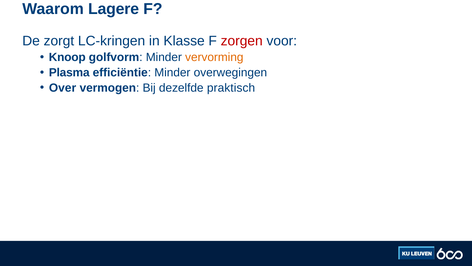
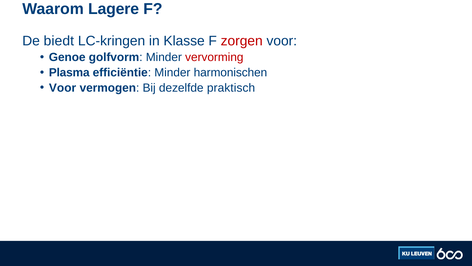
zorgt: zorgt -> biedt
Knoop: Knoop -> Genoe
vervorming colour: orange -> red
overwegingen: overwegingen -> harmonischen
Over at (63, 88): Over -> Voor
